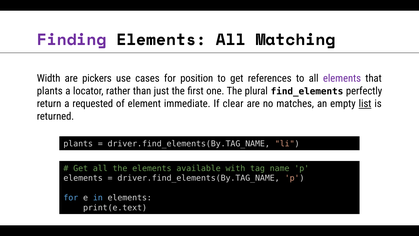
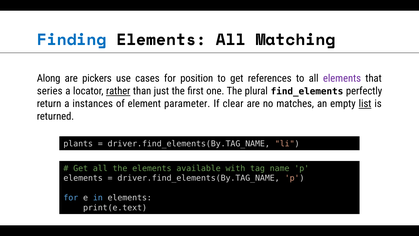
Finding colour: purple -> blue
Width: Width -> Along
plants at (50, 91): plants -> series
rather underline: none -> present
requested: requested -> instances
immediate: immediate -> parameter
